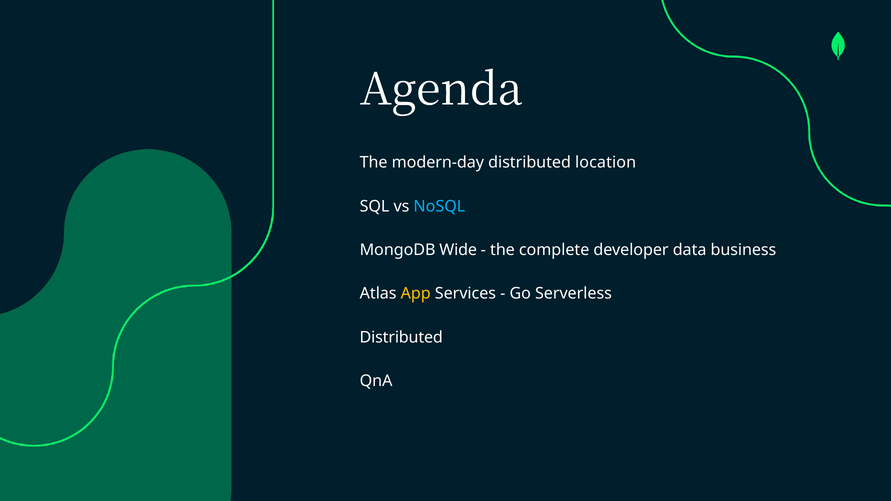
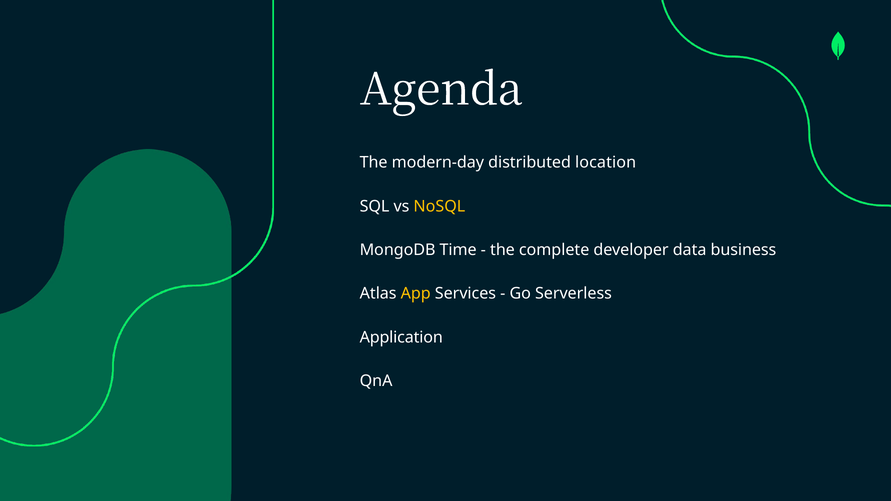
NoSQL colour: light blue -> yellow
Wide: Wide -> Time
Distributed at (401, 337): Distributed -> Application
